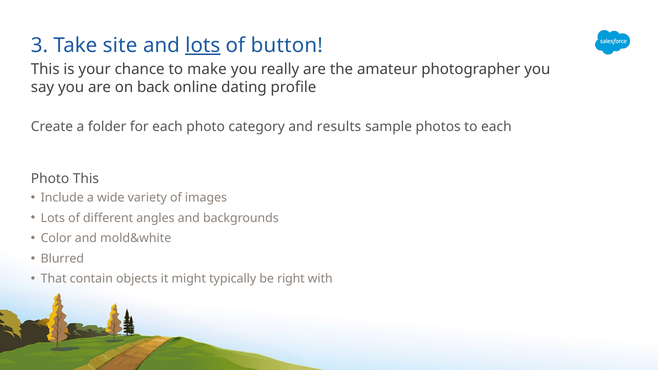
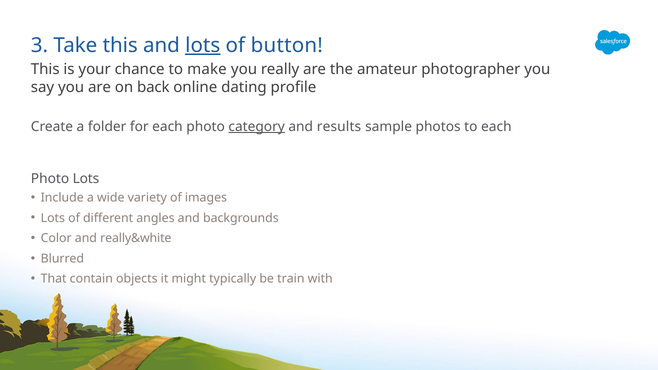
Take site: site -> this
category underline: none -> present
Photo This: This -> Lots
mold&white: mold&white -> really&white
right: right -> train
